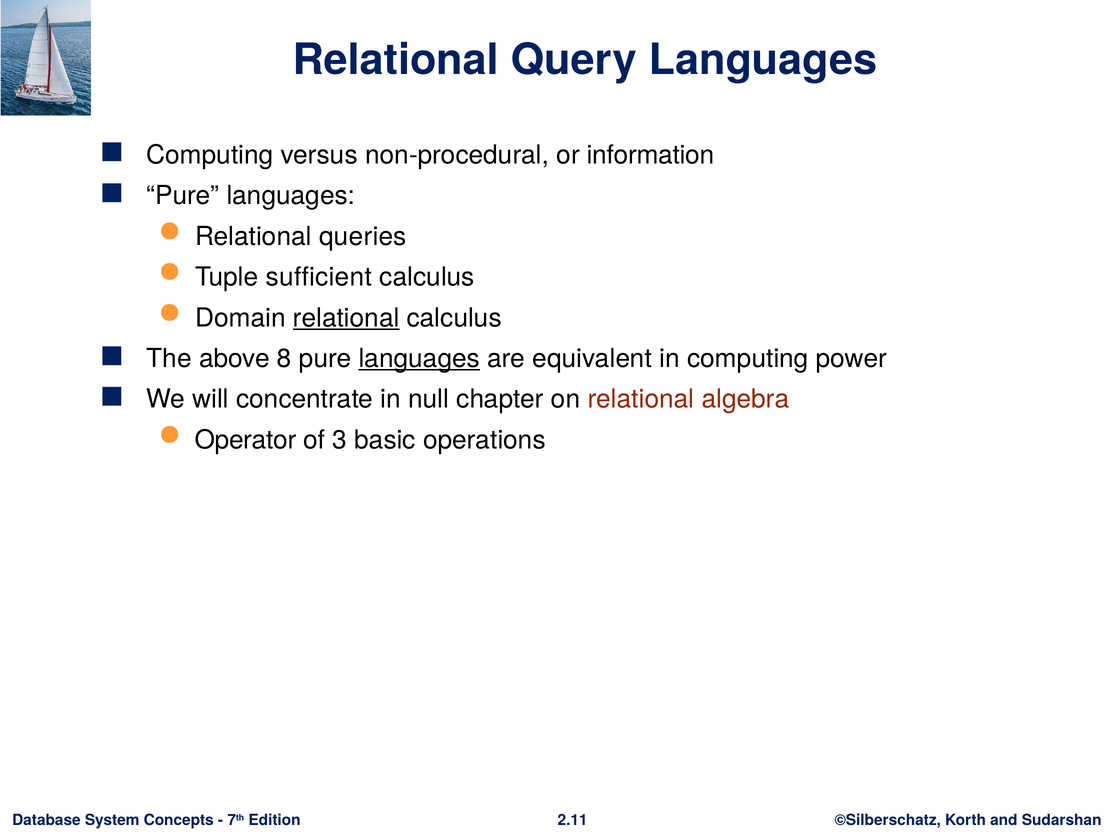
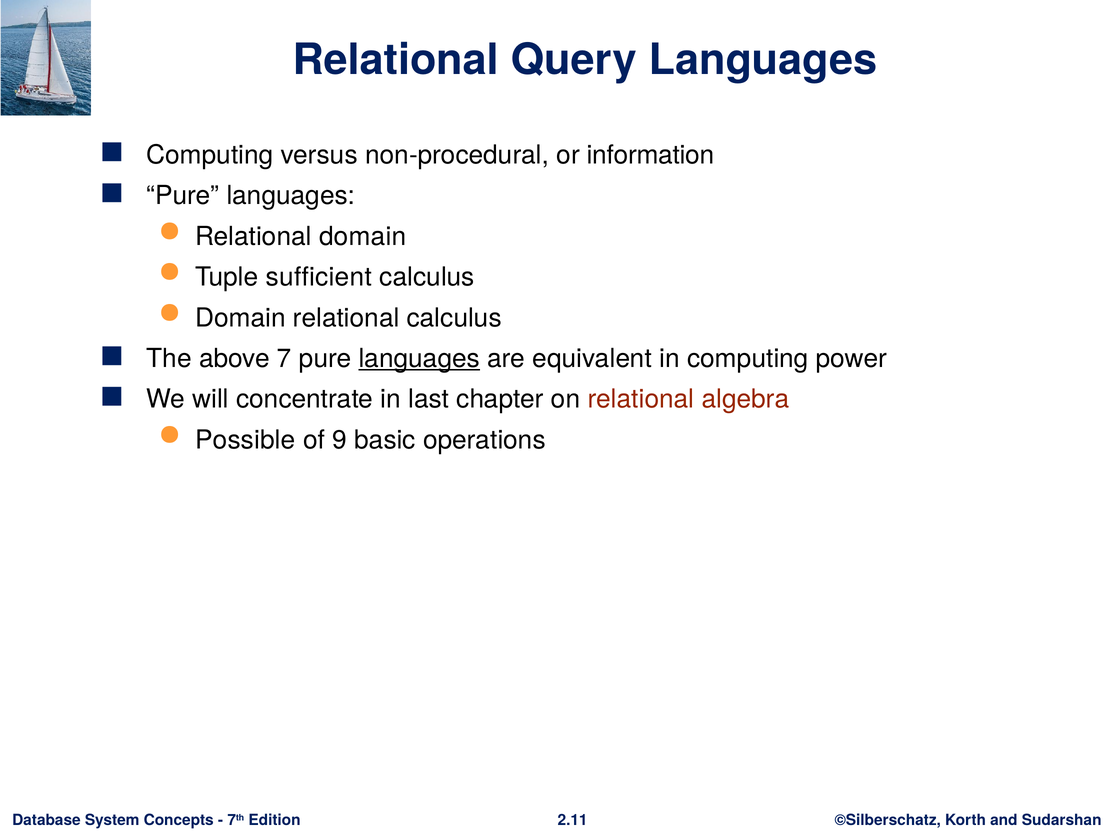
Relational queries: queries -> domain
relational at (346, 318) underline: present -> none
8: 8 -> 7
null: null -> last
Operator: Operator -> Possible
3: 3 -> 9
